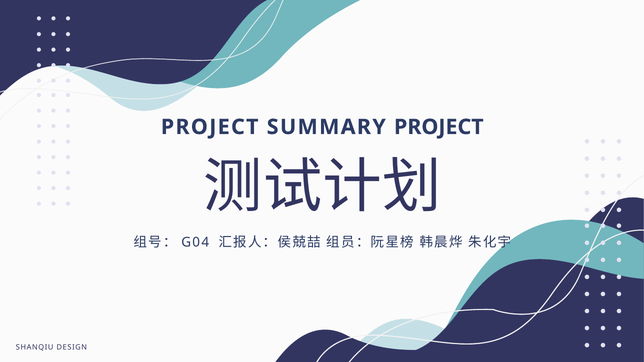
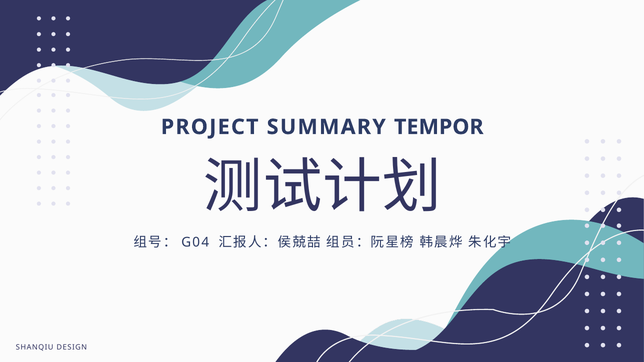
SUMMARY PROJECT: PROJECT -> TEMPOR
